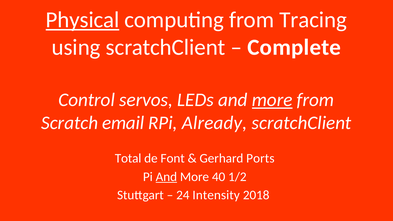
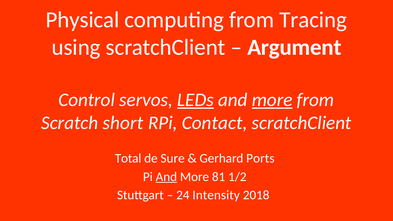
Physical underline: present -> none
Complete: Complete -> Argument
LEDs underline: none -> present
email: email -> short
Already: Already -> Contact
Font: Font -> Sure
40: 40 -> 81
